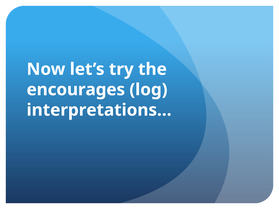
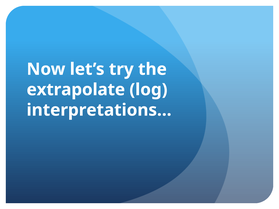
encourages: encourages -> extrapolate
